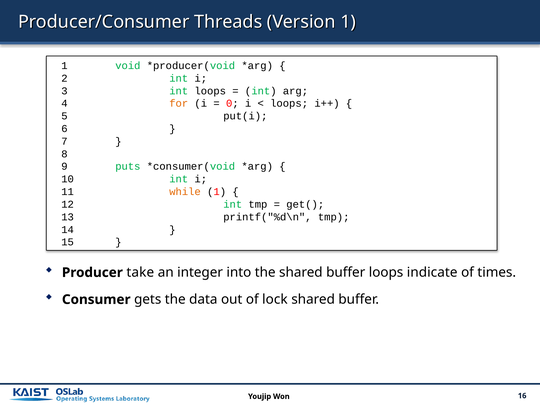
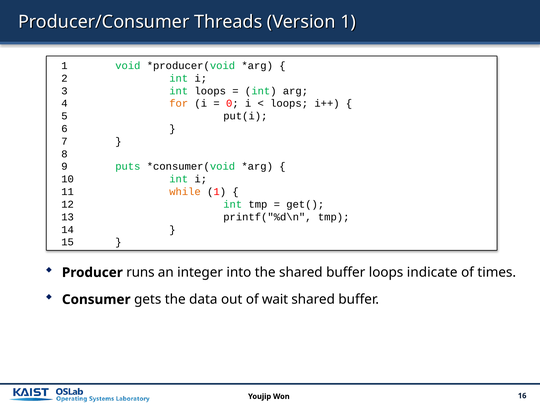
take: take -> runs
lock: lock -> wait
